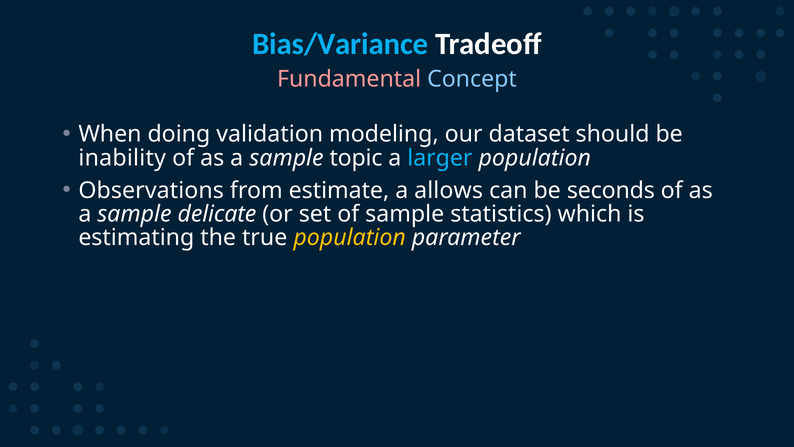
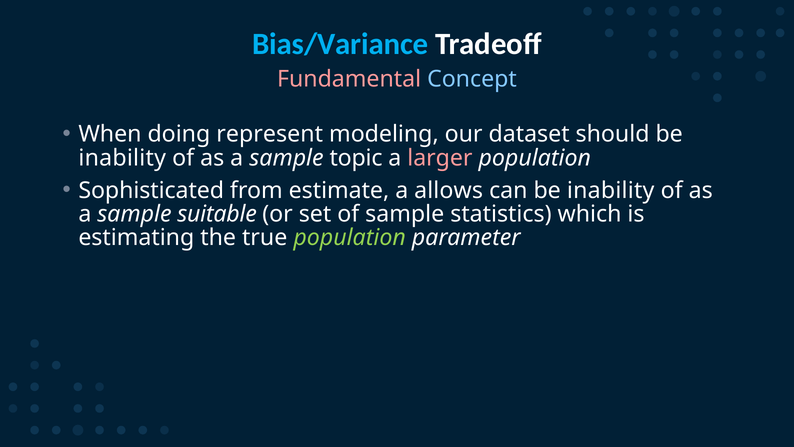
validation: validation -> represent
larger colour: light blue -> pink
Observations: Observations -> Sophisticated
can be seconds: seconds -> inability
delicate: delicate -> suitable
population at (350, 237) colour: yellow -> light green
